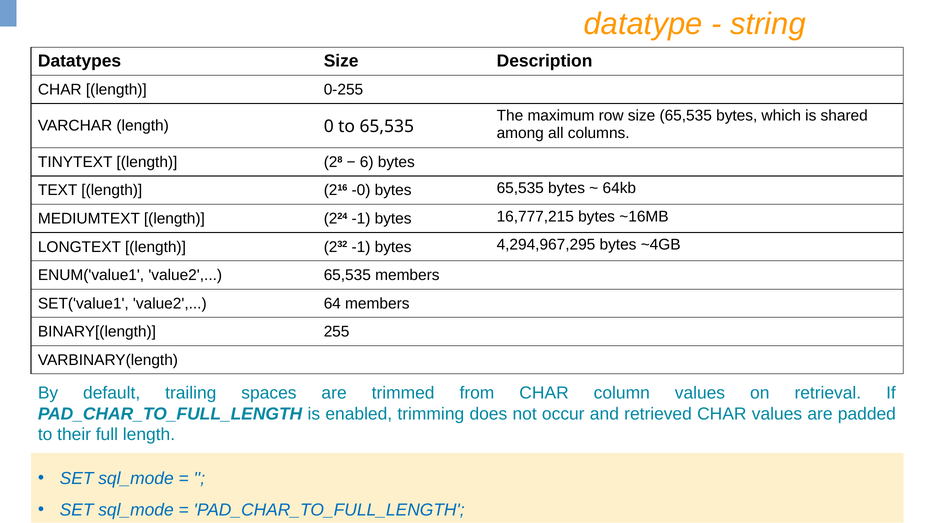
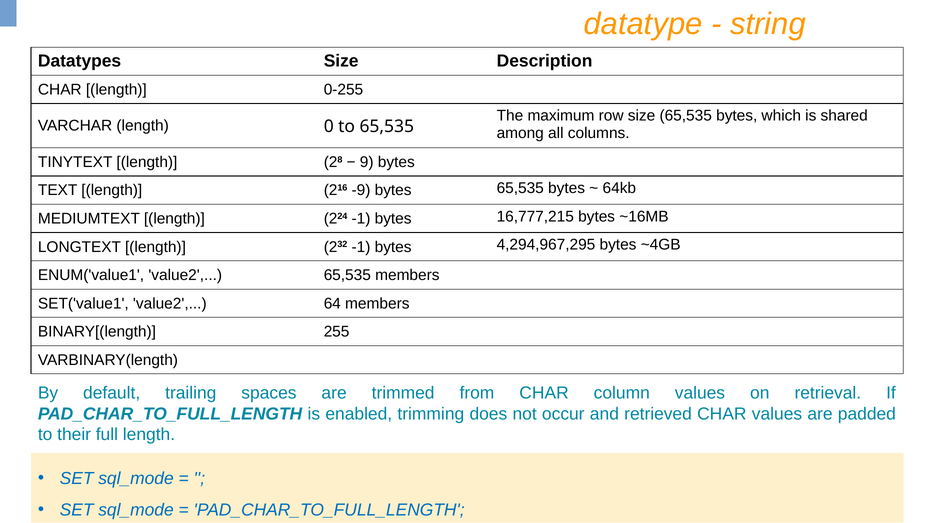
6: 6 -> 9
-0: -0 -> -9
